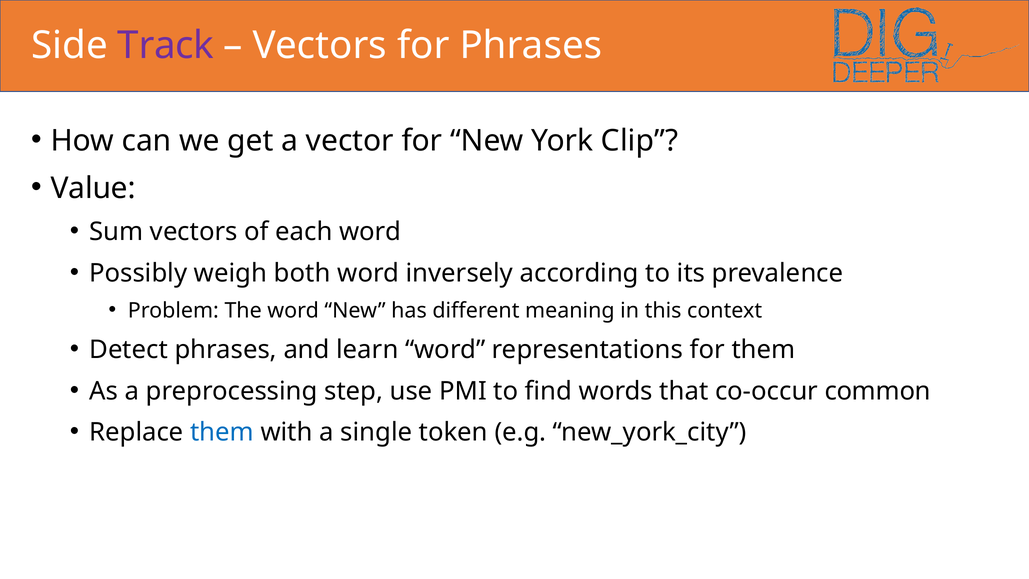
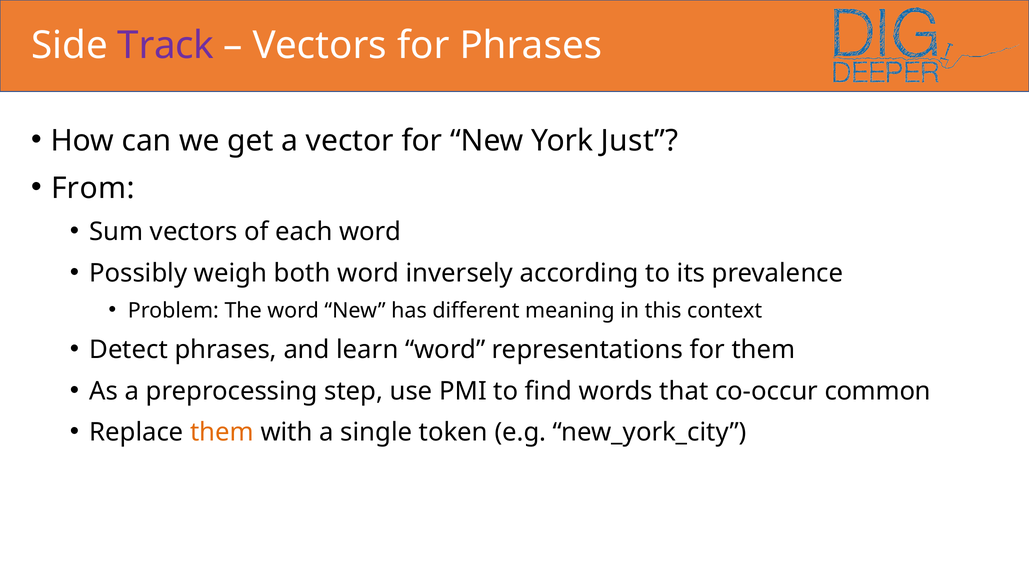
Clip: Clip -> Just
Value: Value -> From
them at (222, 432) colour: blue -> orange
